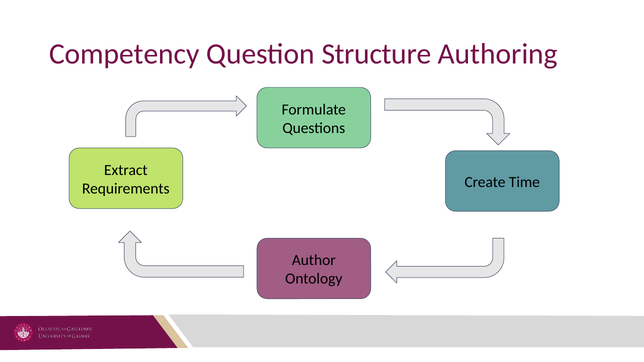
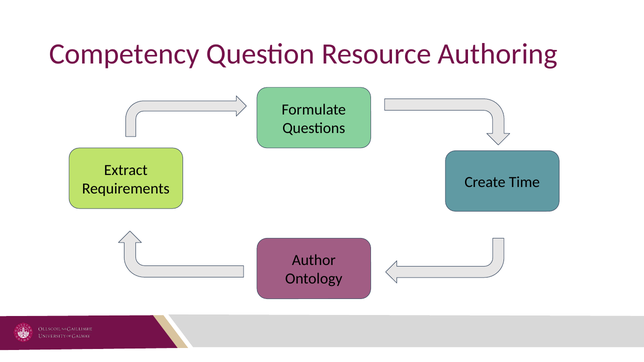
Structure: Structure -> Resource
